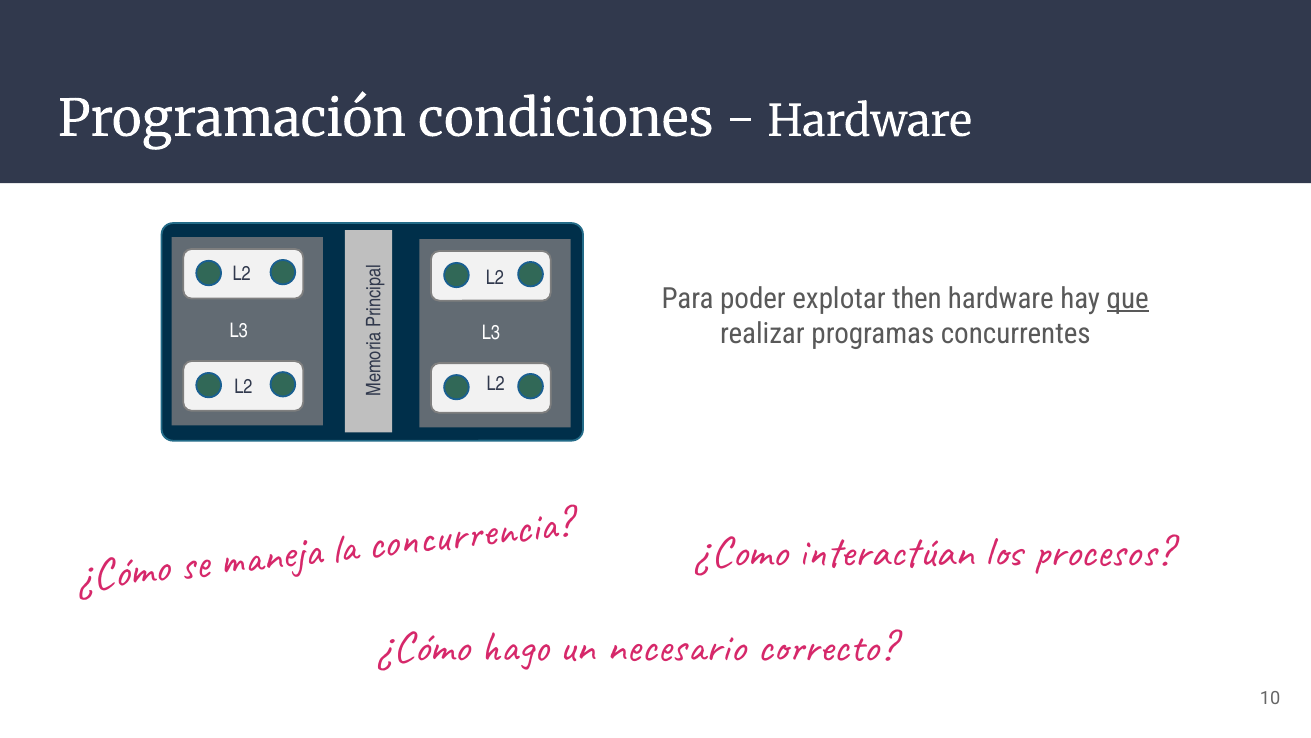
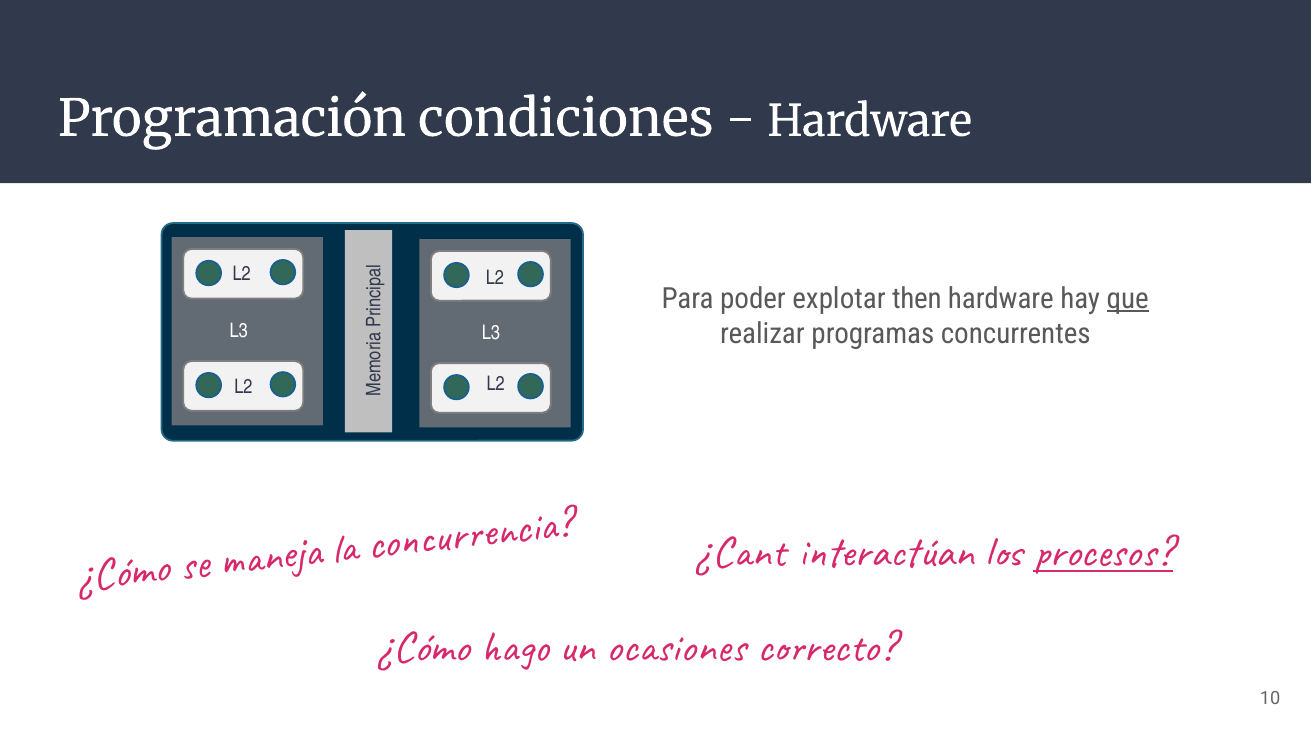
¿Como: ¿Como -> ¿Cant
procesos underline: none -> present
necesario: necesario -> ocasiones
